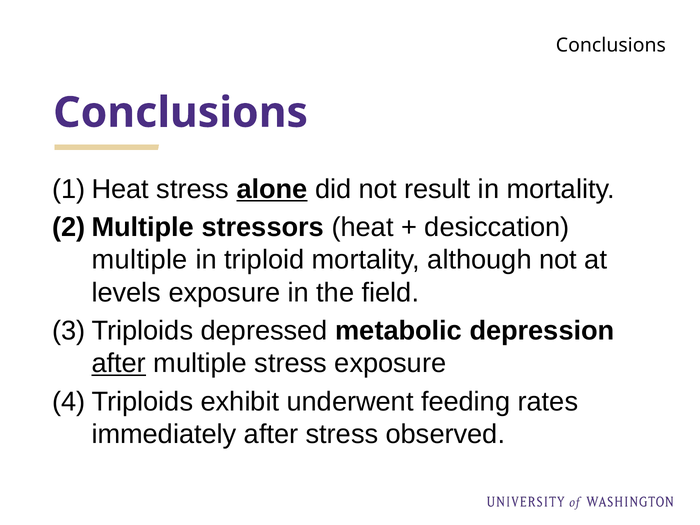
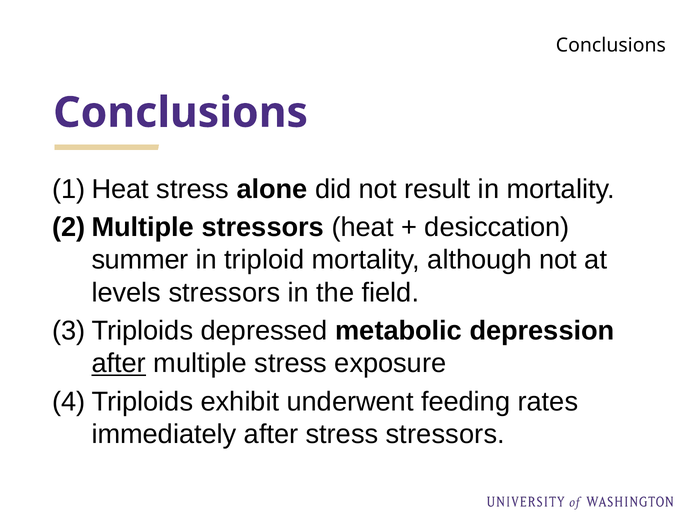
alone underline: present -> none
multiple at (140, 260): multiple -> summer
levels exposure: exposure -> stressors
stress observed: observed -> stressors
